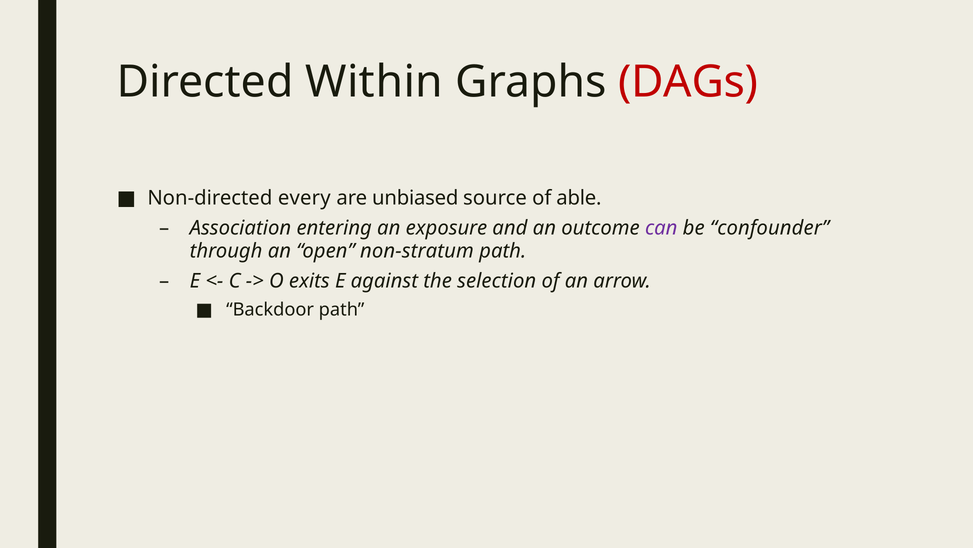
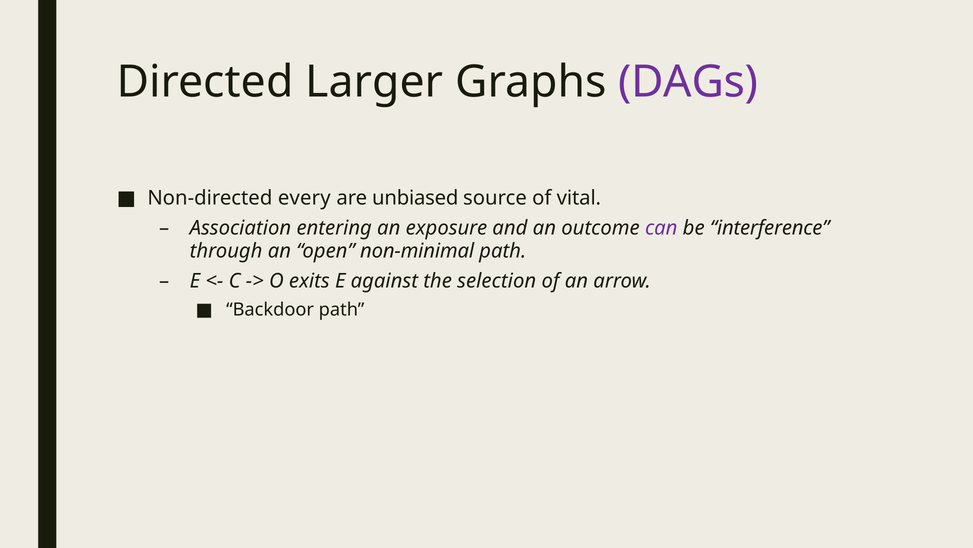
Within: Within -> Larger
DAGs colour: red -> purple
able: able -> vital
confounder: confounder -> interference
non-stratum: non-stratum -> non-minimal
